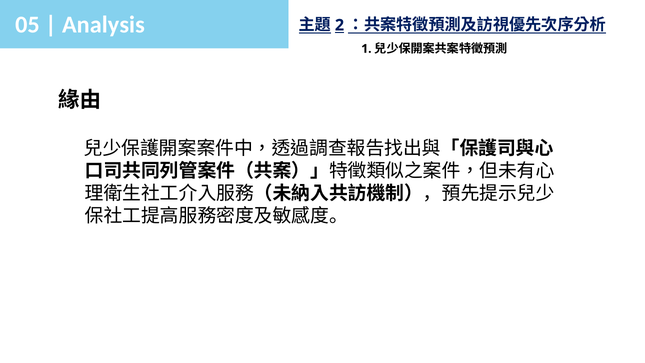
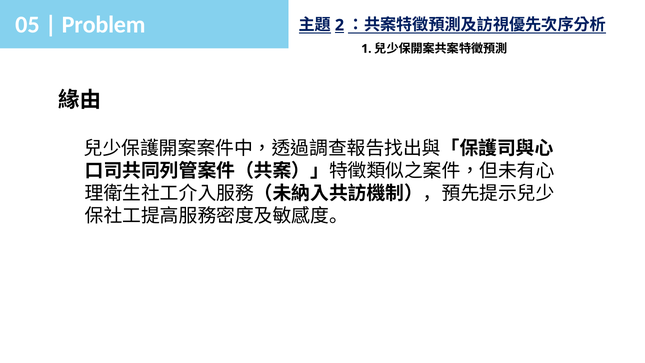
Analysis: Analysis -> Problem
